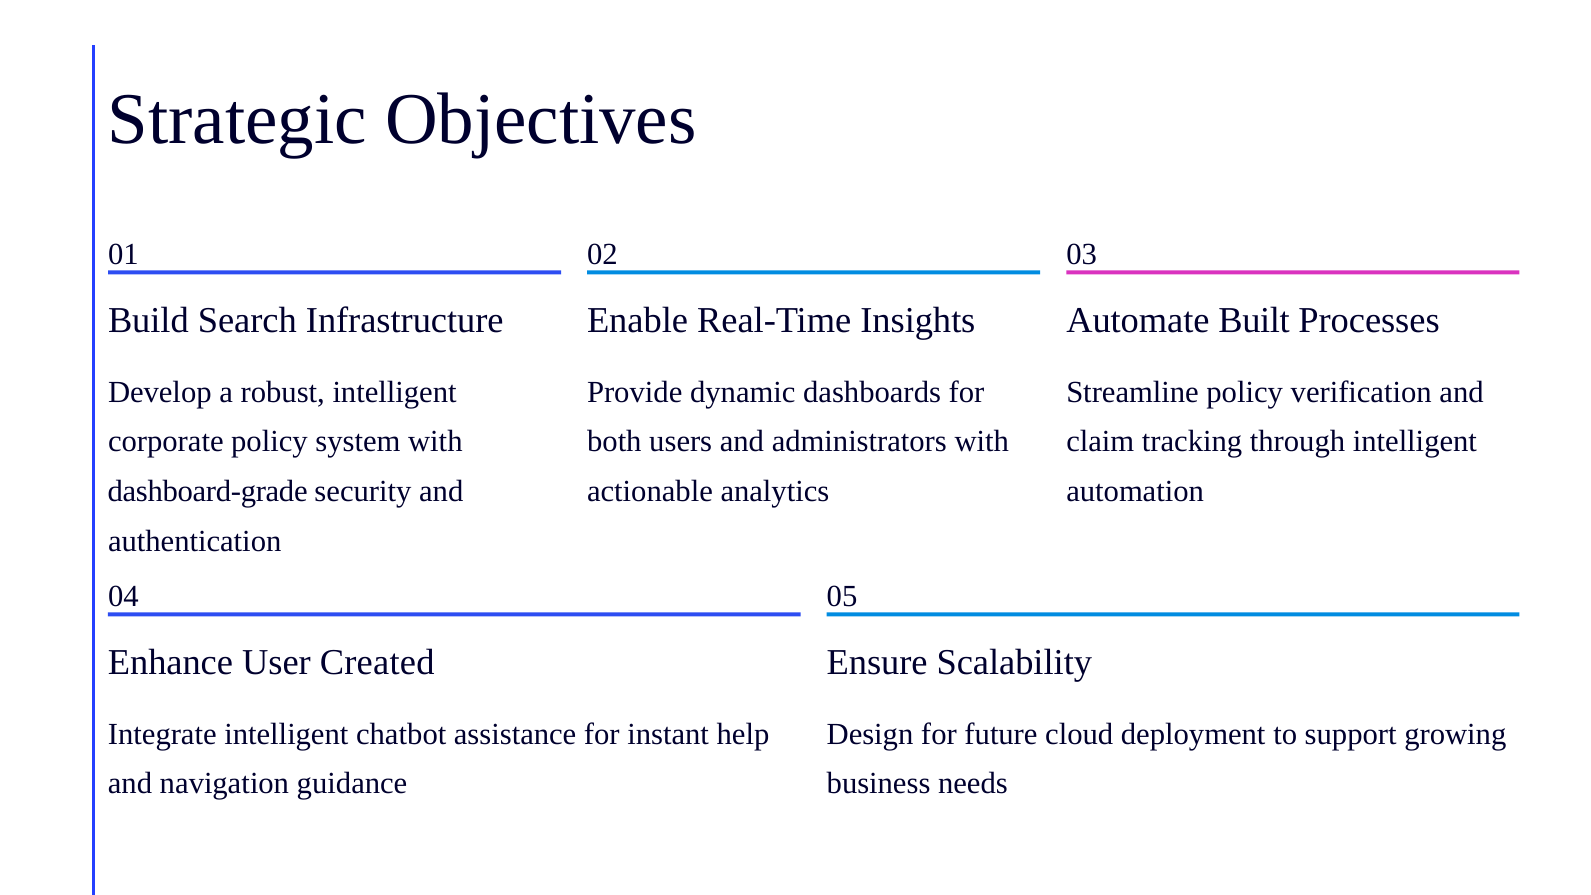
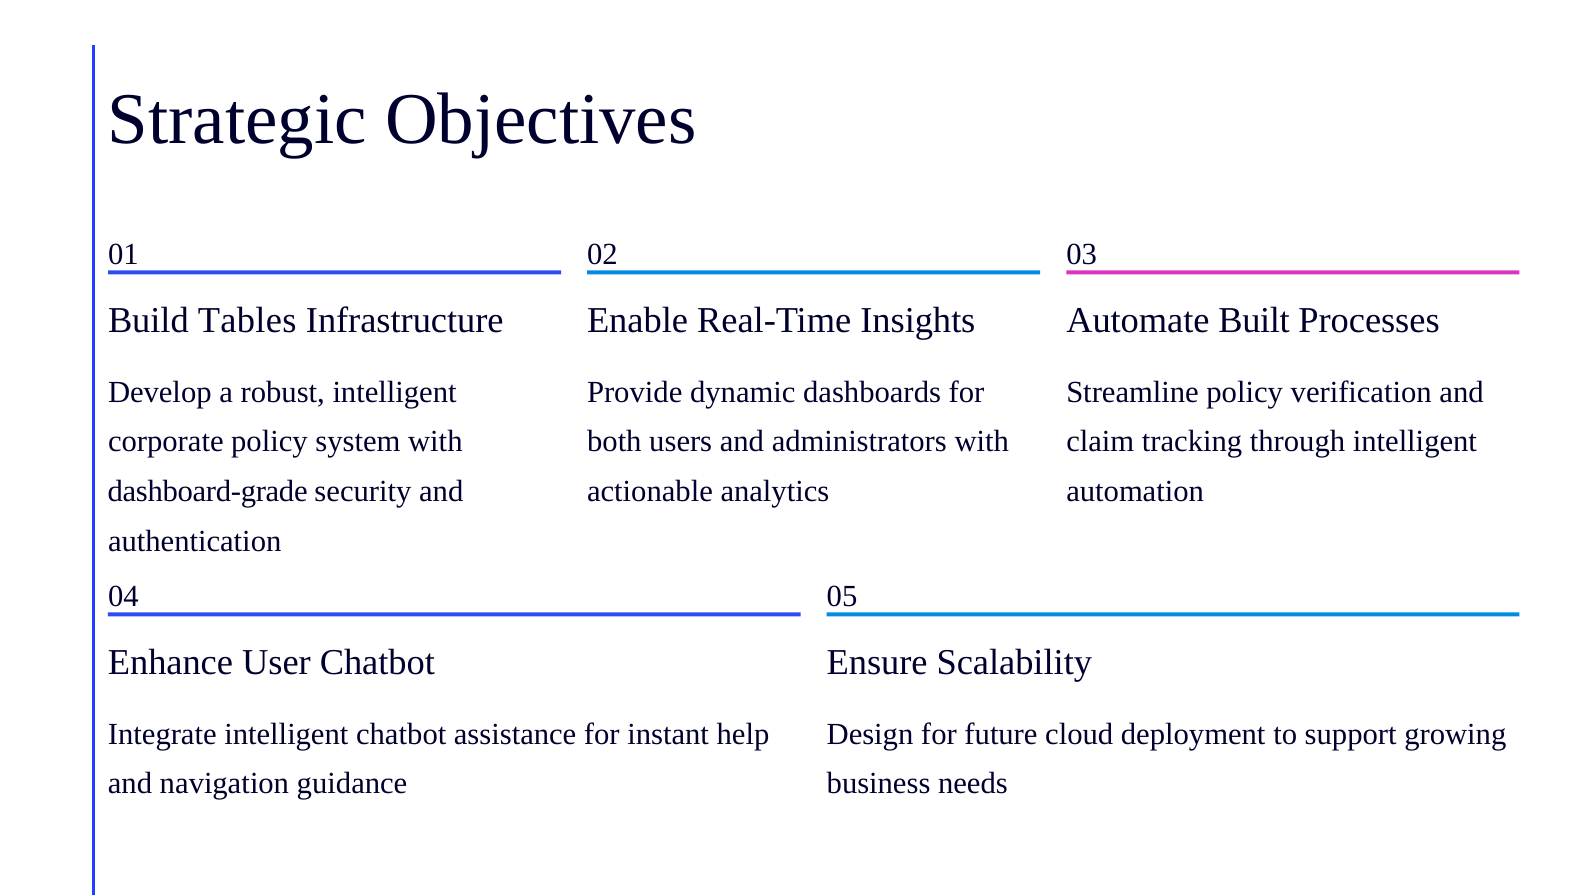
Search: Search -> Tables
User Created: Created -> Chatbot
